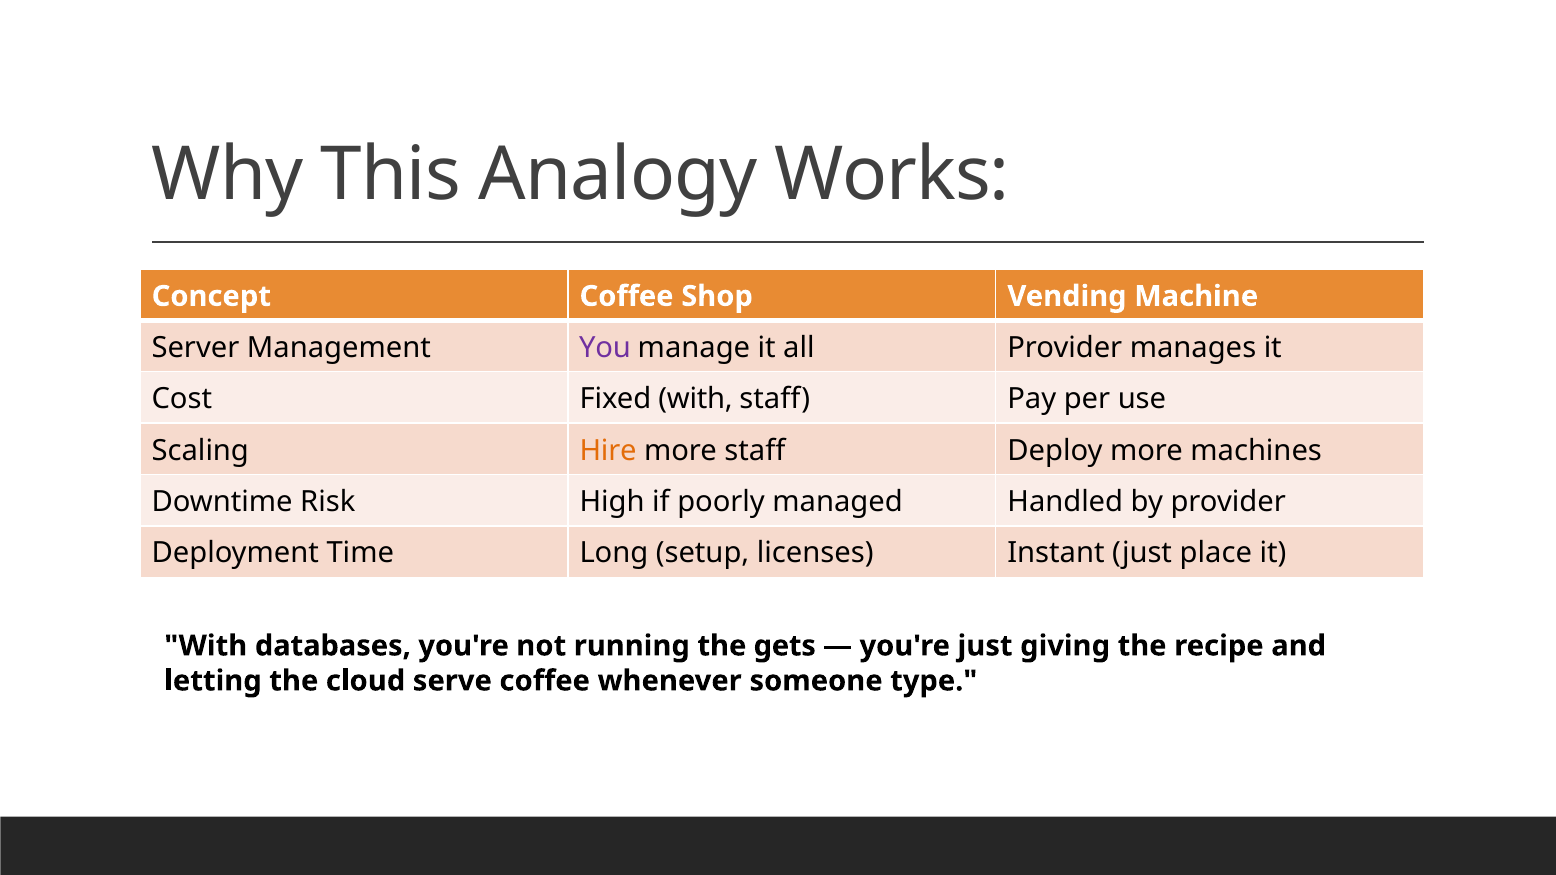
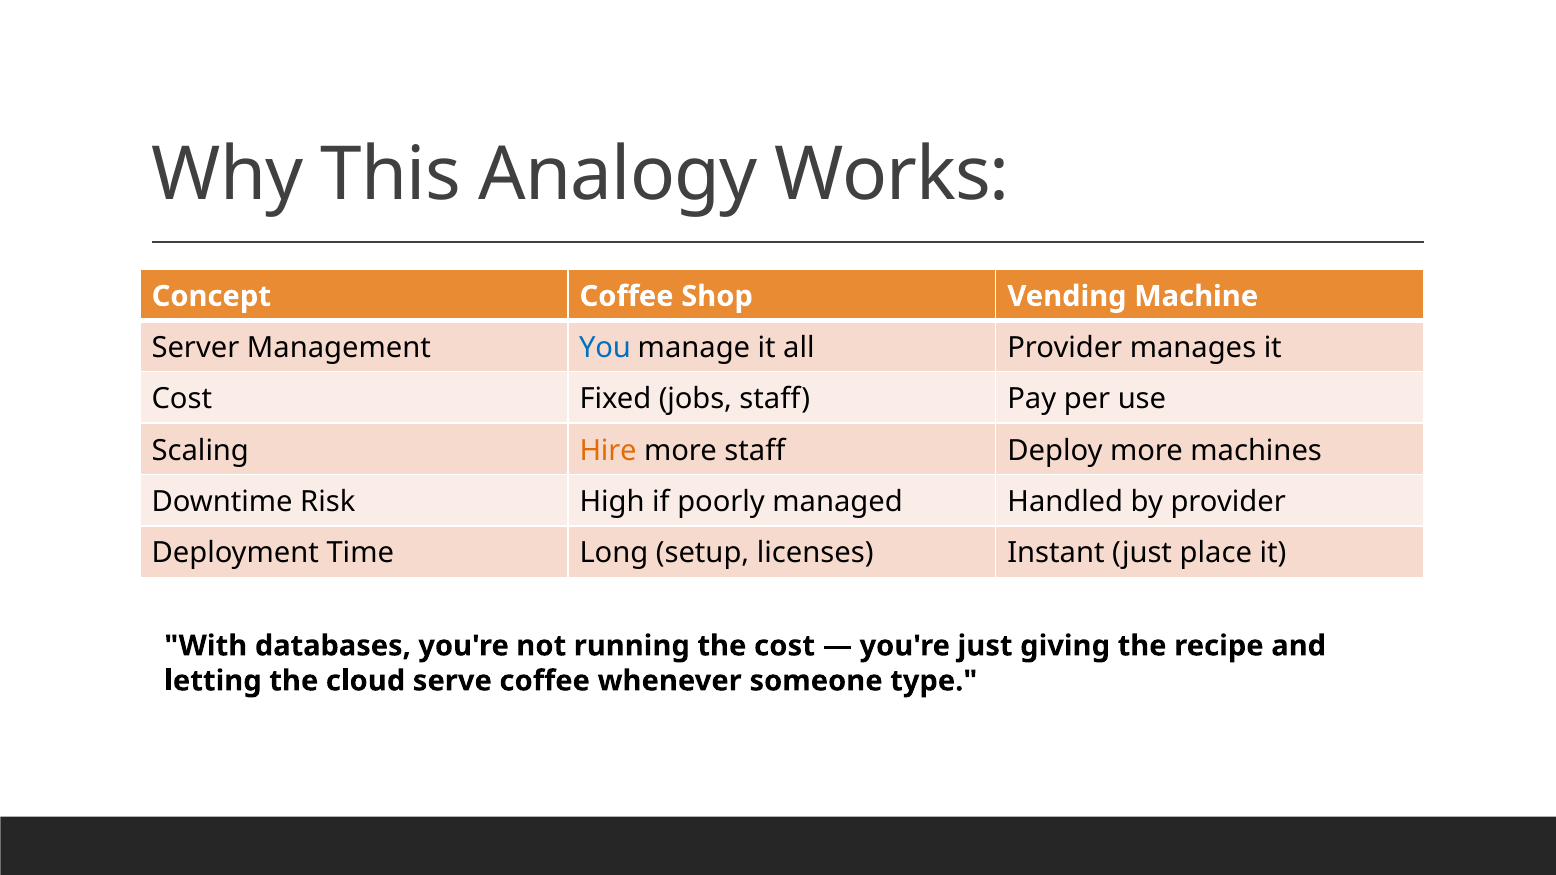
You colour: purple -> blue
Fixed with: with -> jobs
the gets: gets -> cost
